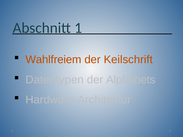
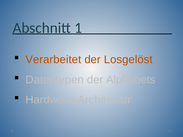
Wahlfreiem: Wahlfreiem -> Verarbeitet
Keilschrift: Keilschrift -> Losgelöst
